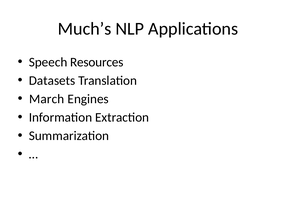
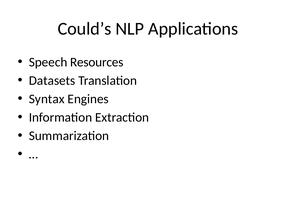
Much’s: Much’s -> Could’s
March: March -> Syntax
